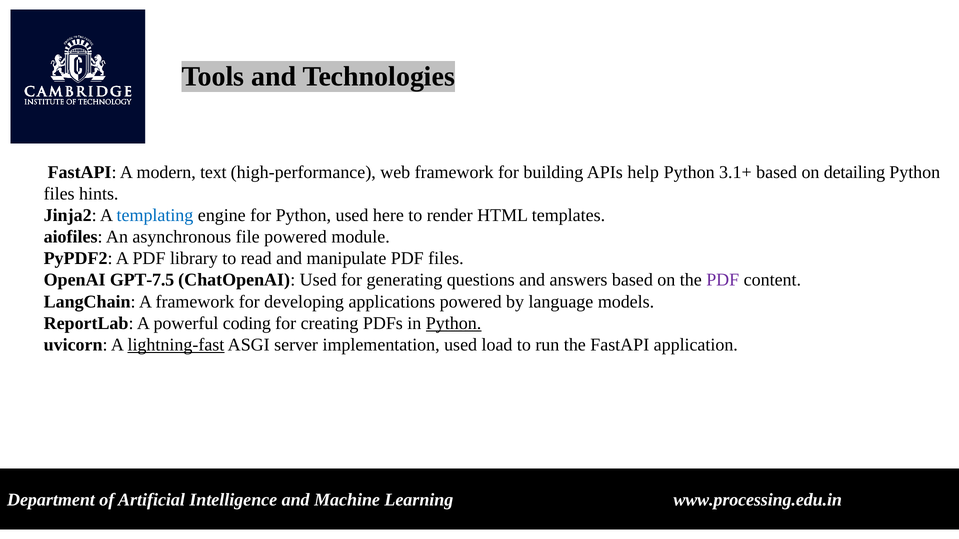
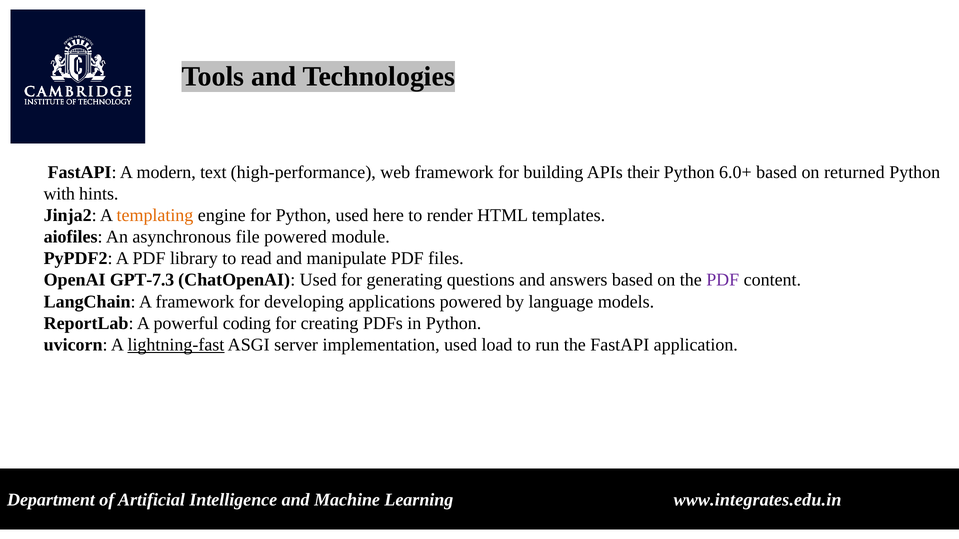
help: help -> their
3.1+: 3.1+ -> 6.0+
detailing: detailing -> returned
files at (59, 194): files -> with
templating colour: blue -> orange
GPT-7.5: GPT-7.5 -> GPT-7.3
Python at (454, 323) underline: present -> none
www.processing.edu.in: www.processing.edu.in -> www.integrates.edu.in
